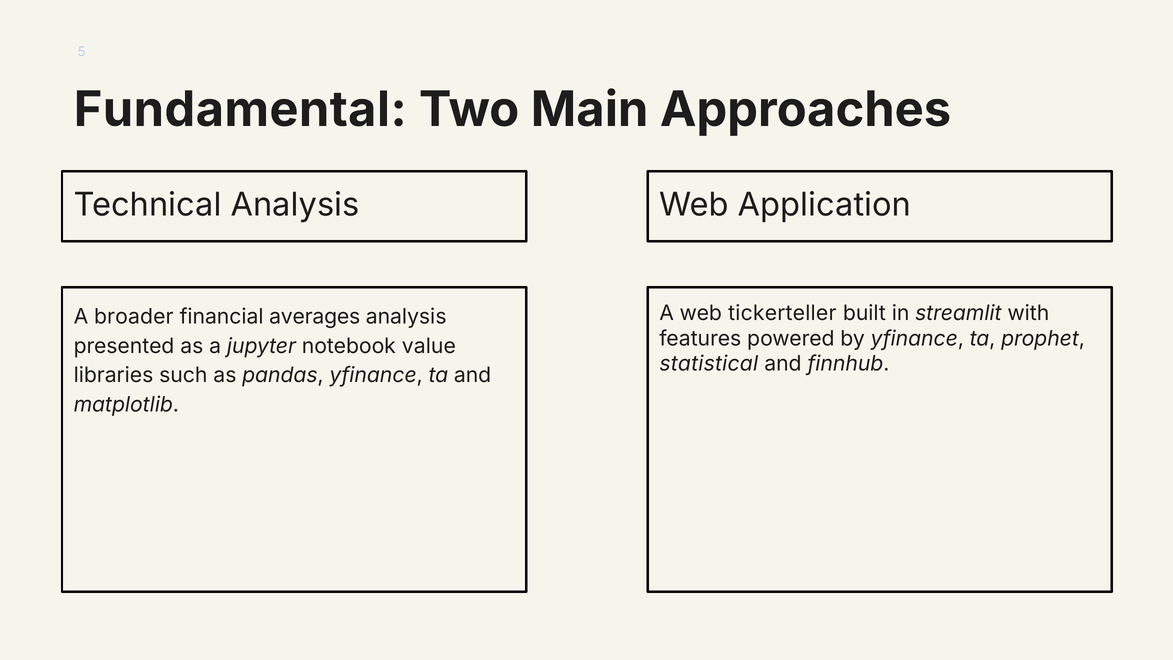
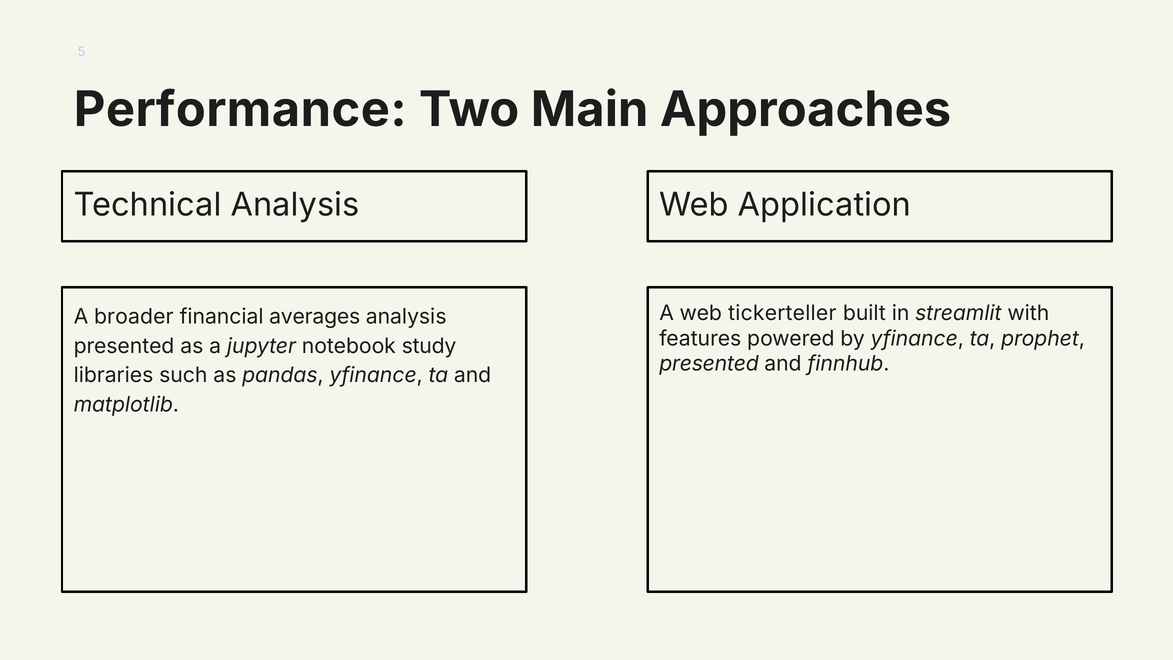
Fundamental: Fundamental -> Performance
value: value -> study
statistical at (709, 364): statistical -> presented
